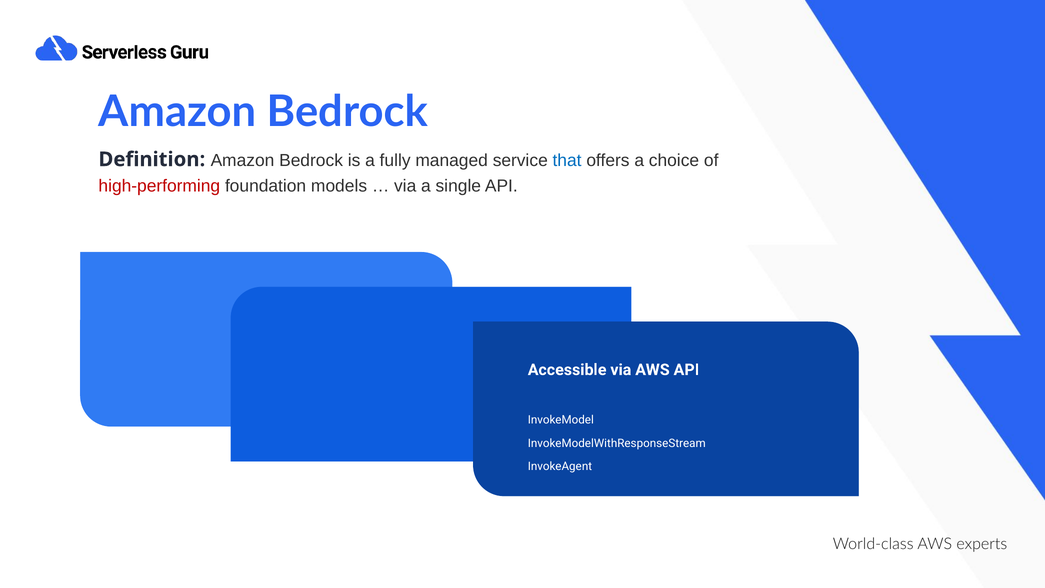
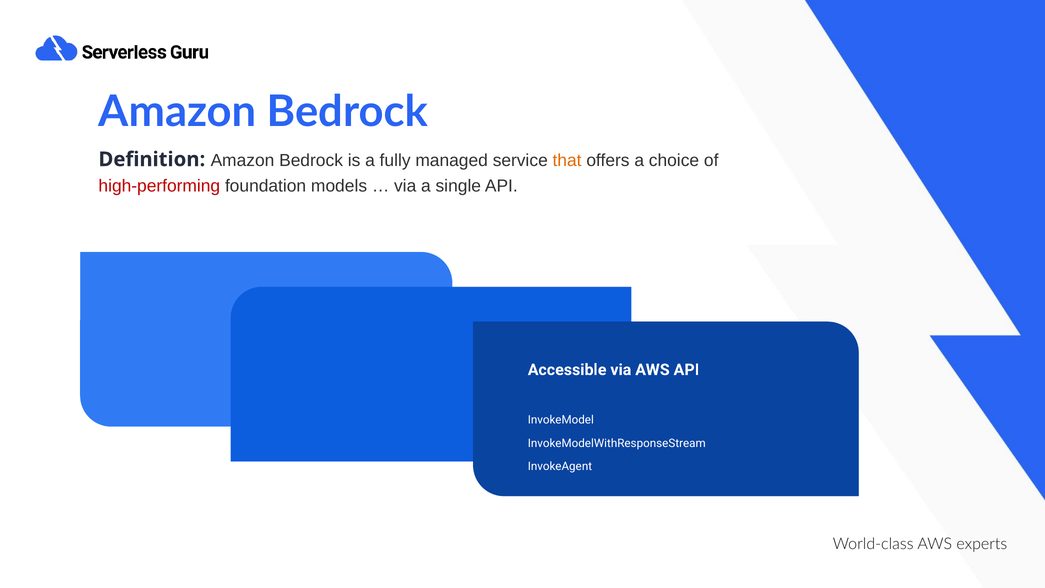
that colour: blue -> orange
